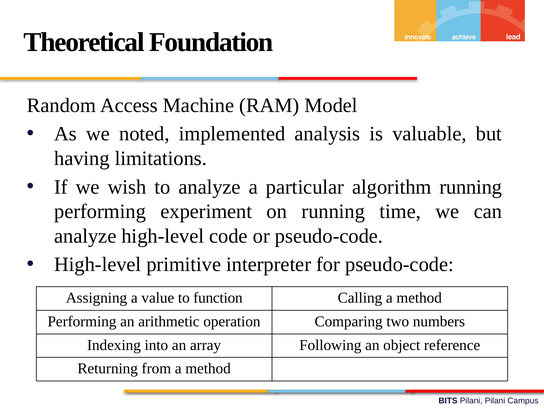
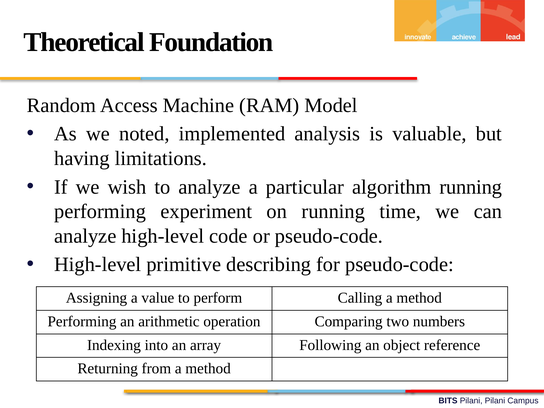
interpreter: interpreter -> describing
function: function -> perform
